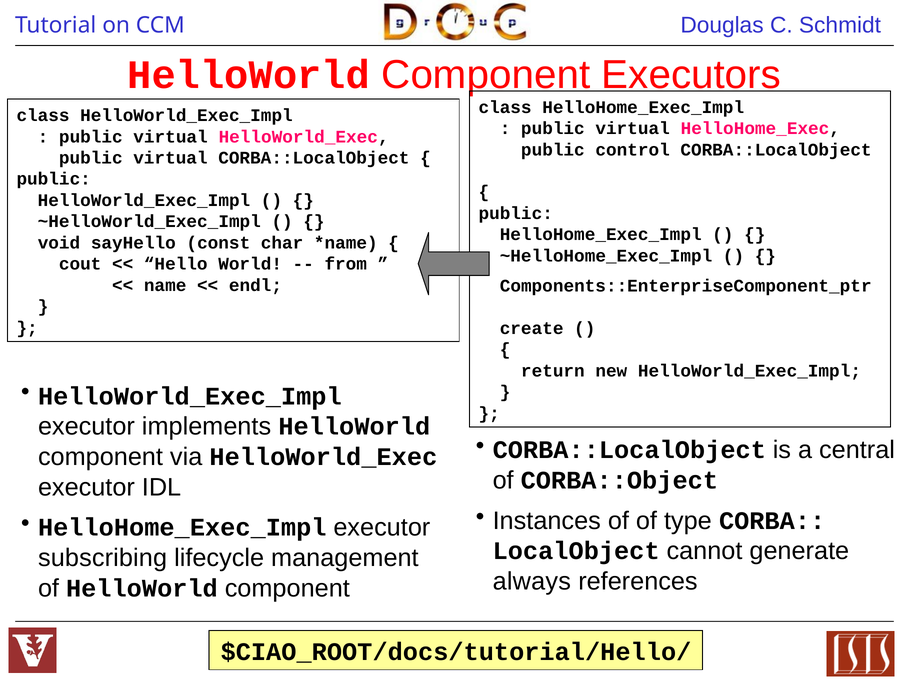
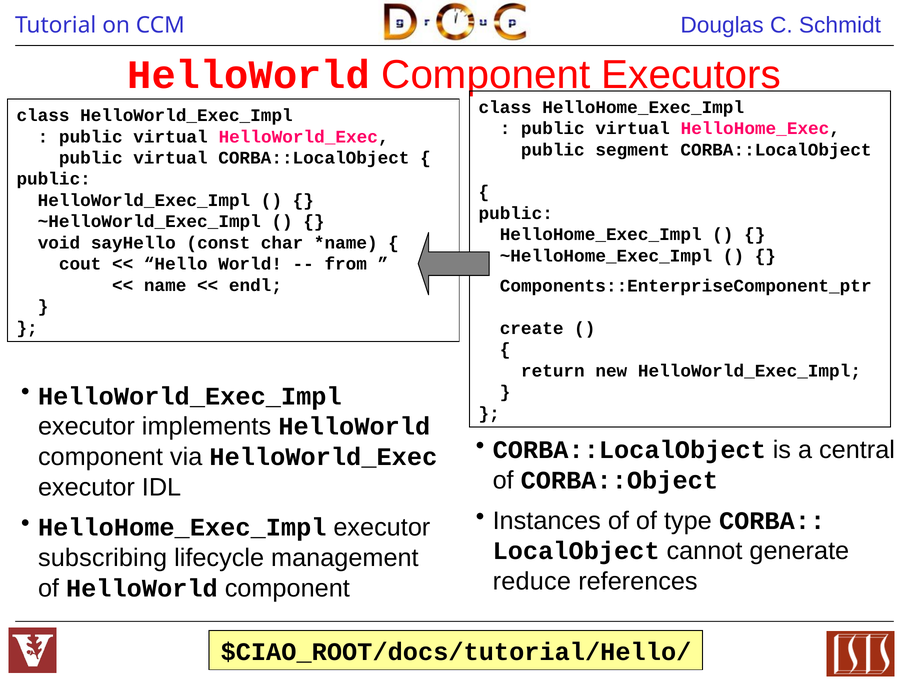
control: control -> segment
always: always -> reduce
